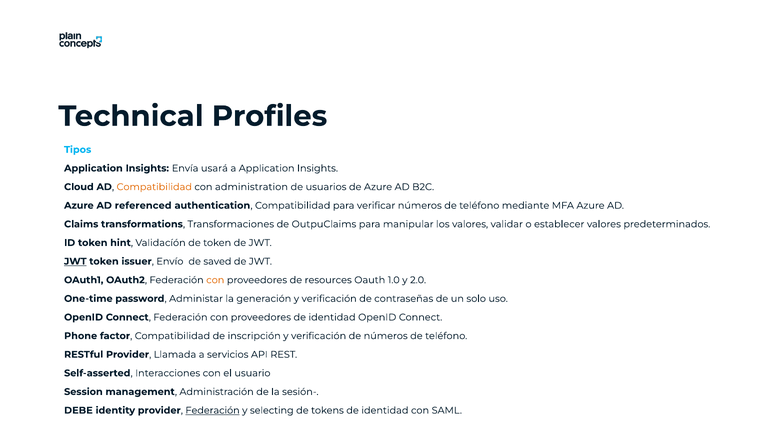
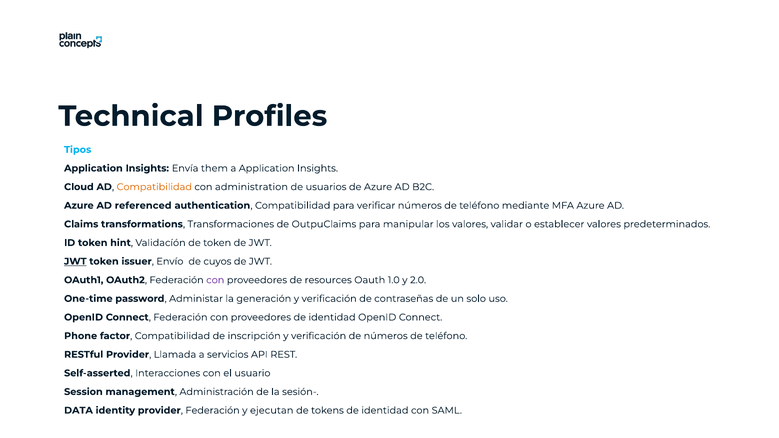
usará: usará -> them
saved: saved -> cuyos
con at (215, 280) colour: orange -> purple
DEBE: DEBE -> DATA
Federación at (213, 411) underline: present -> none
selecting: selecting -> ejecutan
